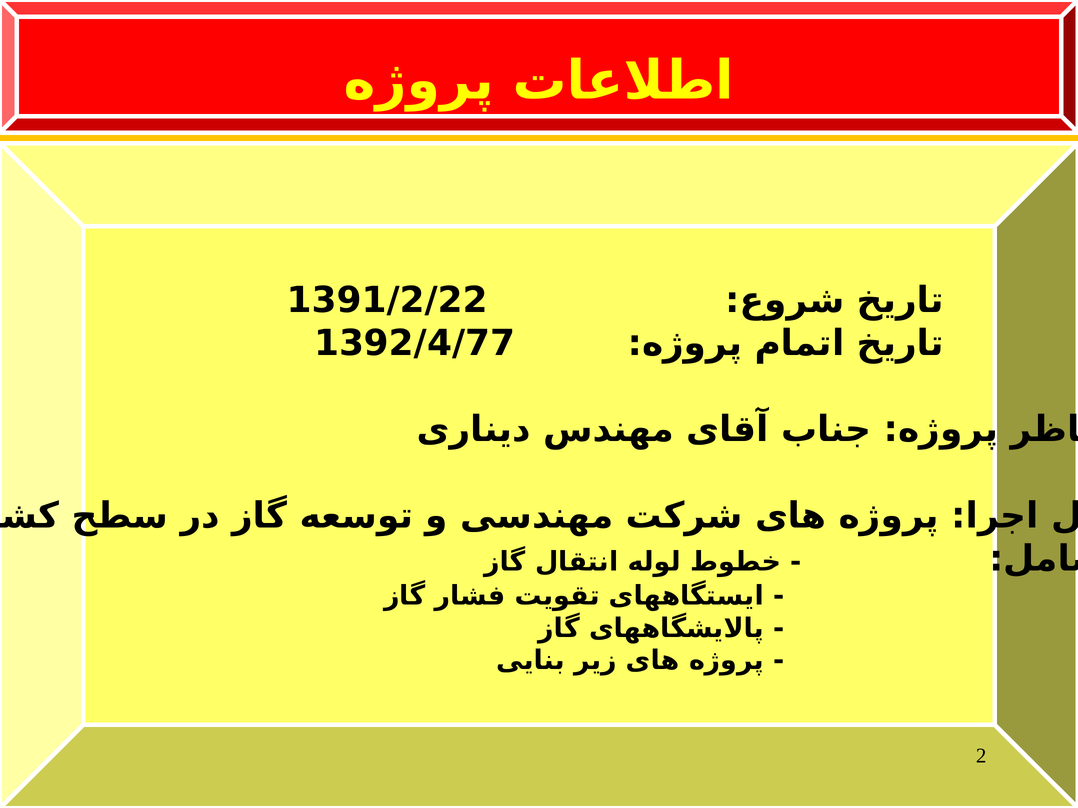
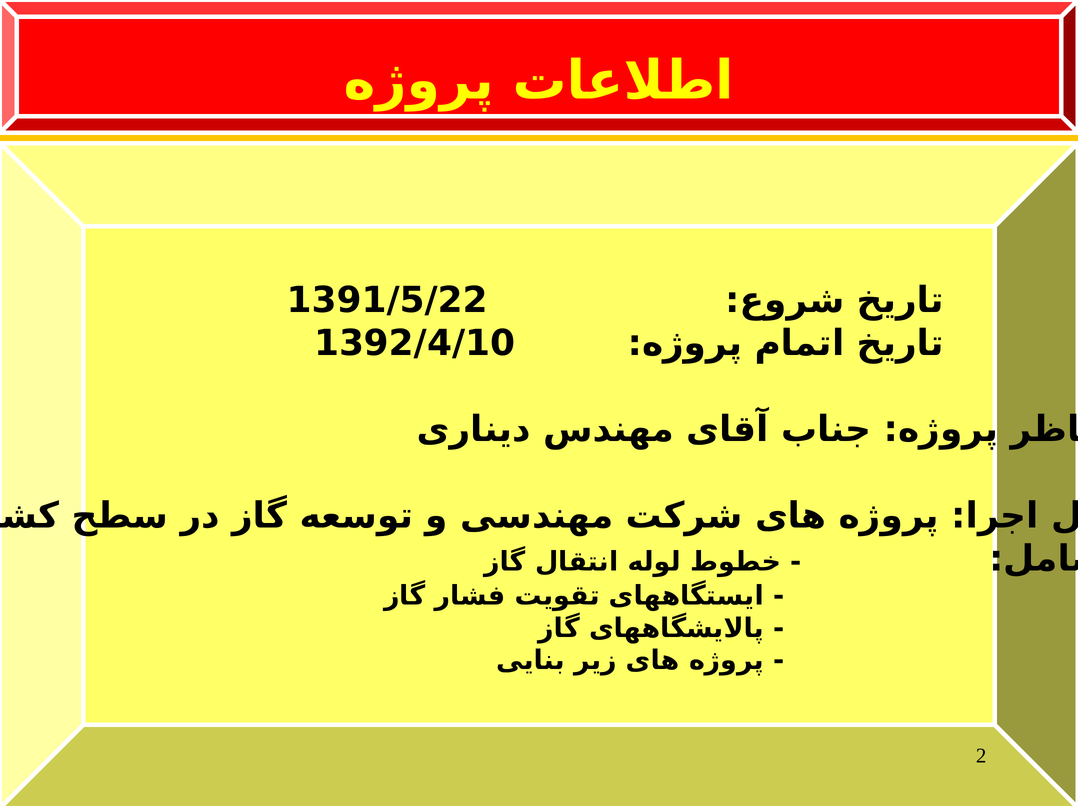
1391/2/22: 1391/2/22 -> 1391/5/22
1392/4/77: 1392/4/77 -> 1392/4/10
